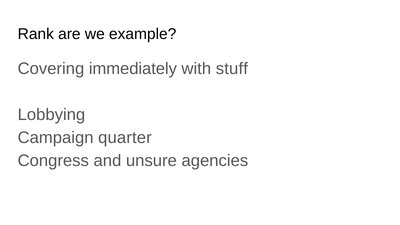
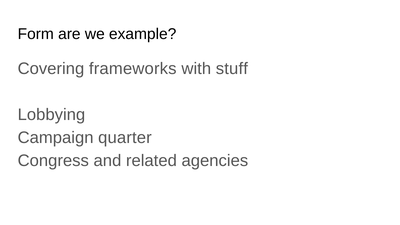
Rank: Rank -> Form
immediately: immediately -> frameworks
unsure: unsure -> related
